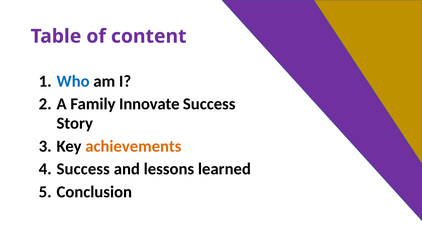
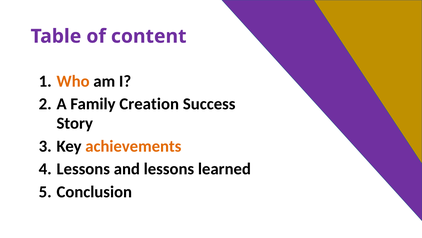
Who colour: blue -> orange
Innovate: Innovate -> Creation
Success at (83, 169): Success -> Lessons
